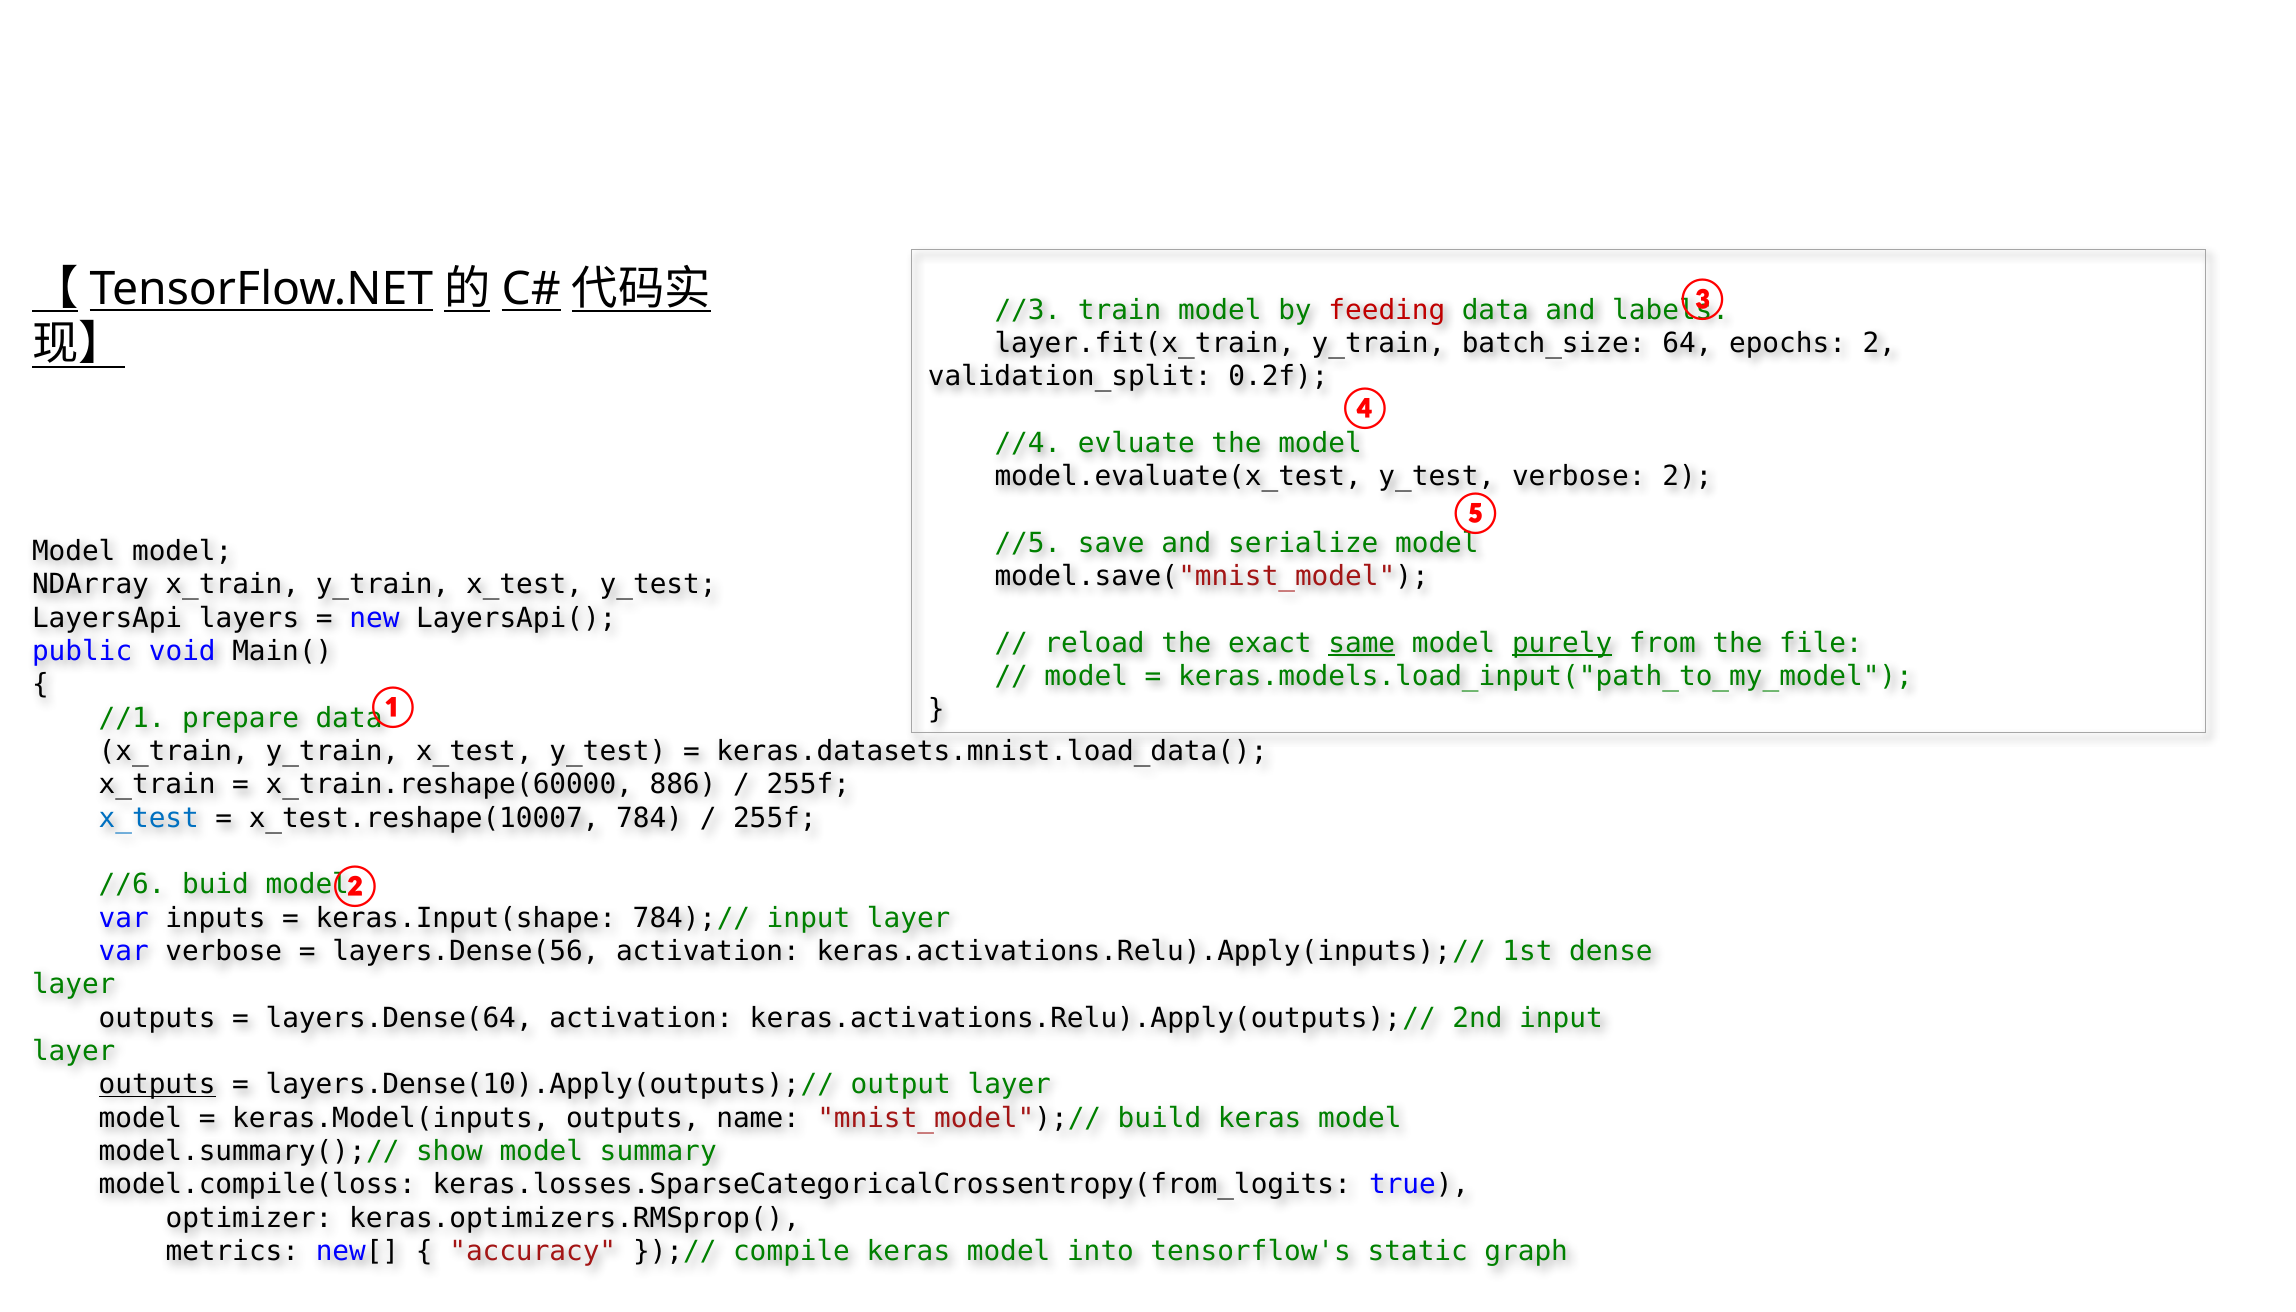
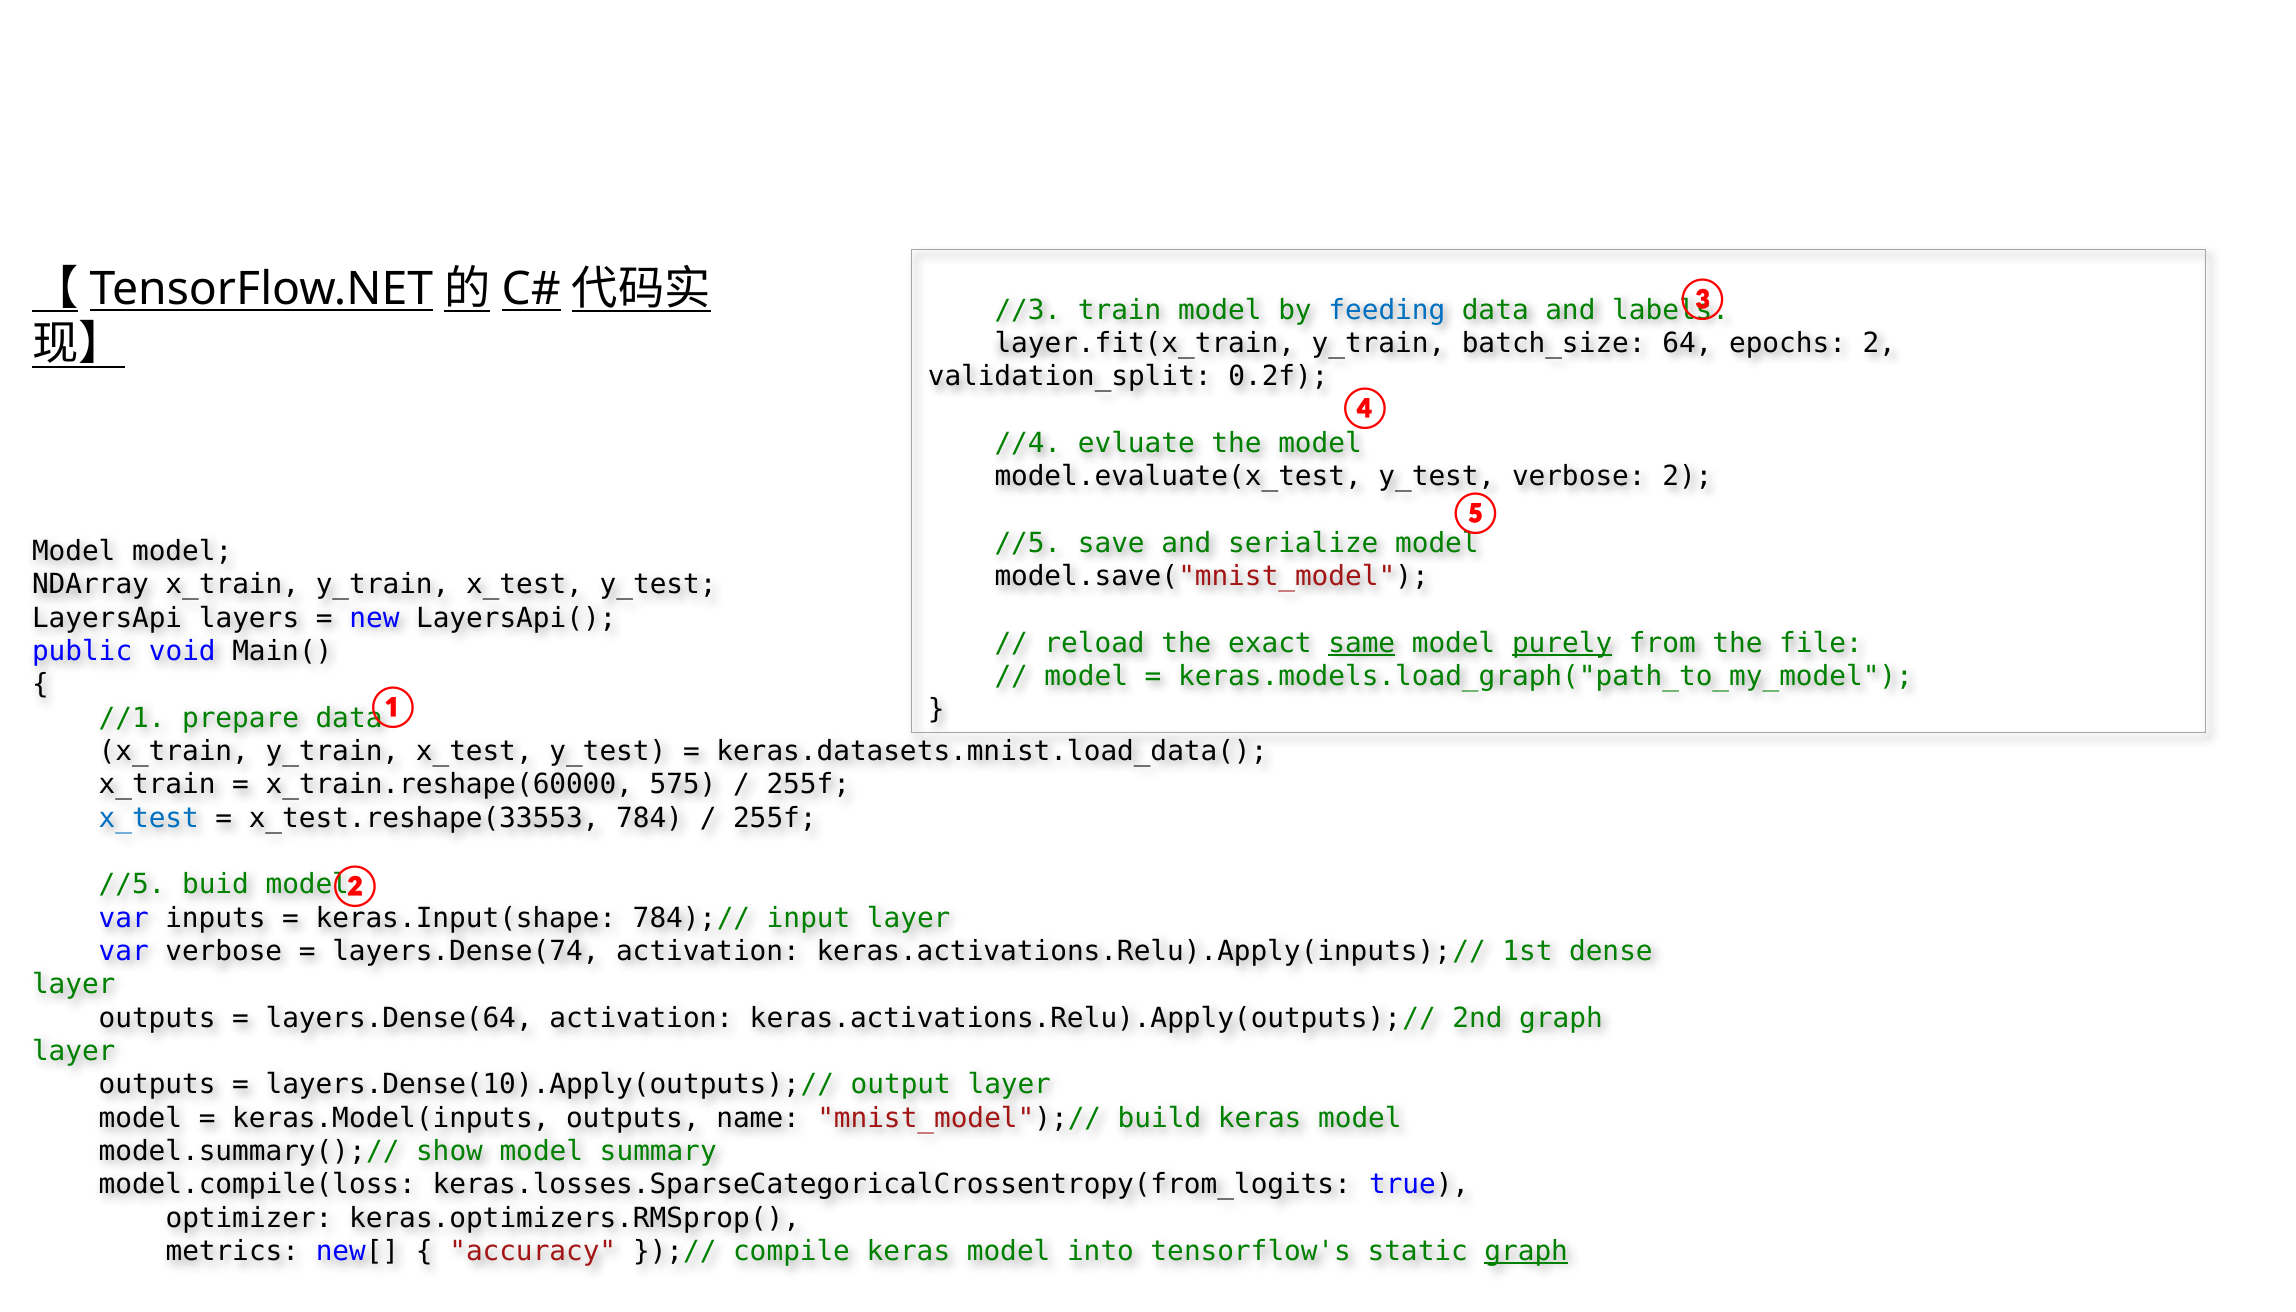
feeding colour: red -> blue
keras.models.load_input("path_to_my_model: keras.models.load_input("path_to_my_model -> keras.models.load_graph("path_to_my_model
886: 886 -> 575
x_test.reshape(10007: x_test.reshape(10007 -> x_test.reshape(33553
//6 at (132, 885): //6 -> //5
layers.Dense(56: layers.Dense(56 -> layers.Dense(74
2nd input: input -> graph
outputs at (157, 1085) underline: present -> none
graph at (1526, 1251) underline: none -> present
